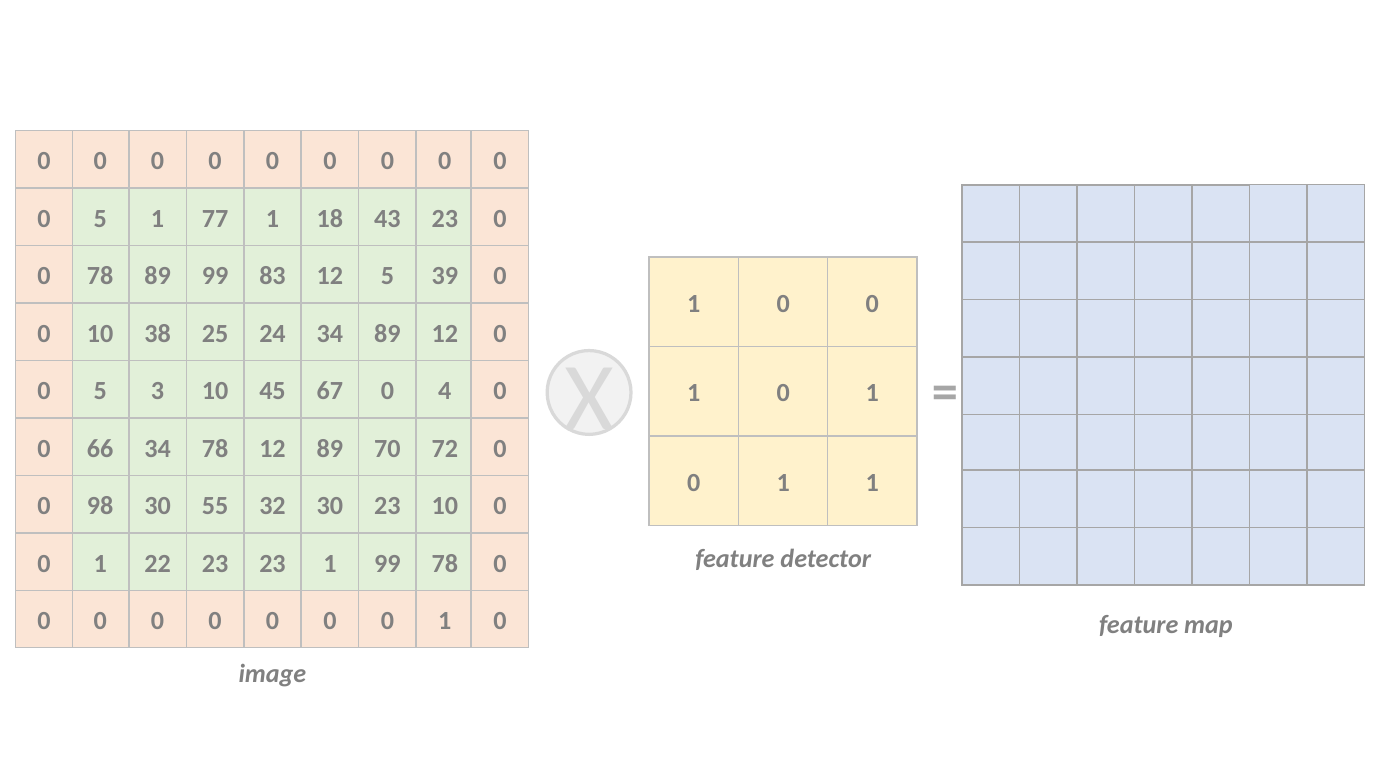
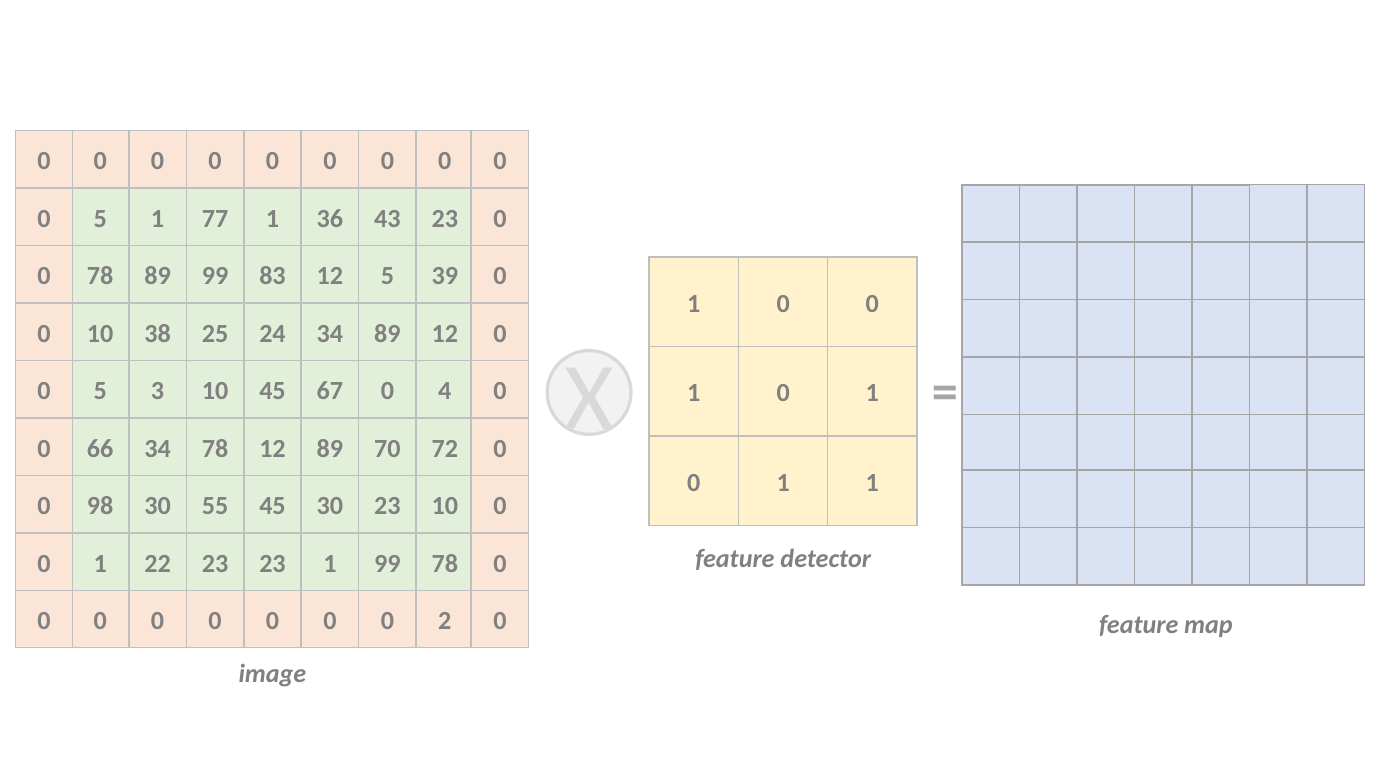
18: 18 -> 36
55 32: 32 -> 45
0 0 0 1: 1 -> 2
